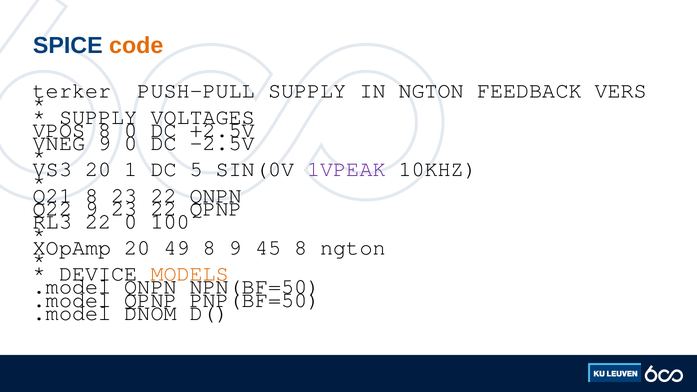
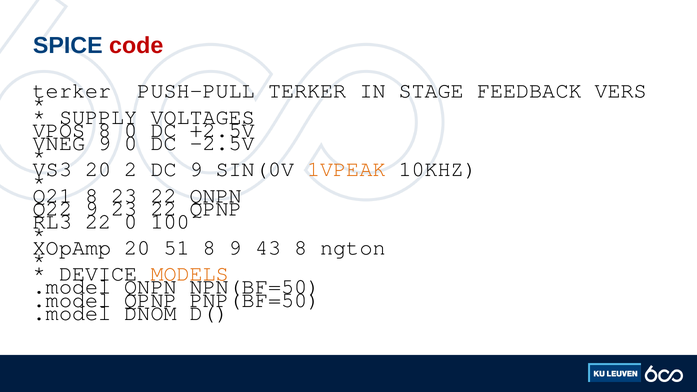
code colour: orange -> red
PUSH-PULL SUPPLY: SUPPLY -> TERKER
IN NGTON: NGTON -> STAGE
1: 1 -> 2
DC 5: 5 -> 9
1VPEAK colour: purple -> orange
49: 49 -> 51
45: 45 -> 43
